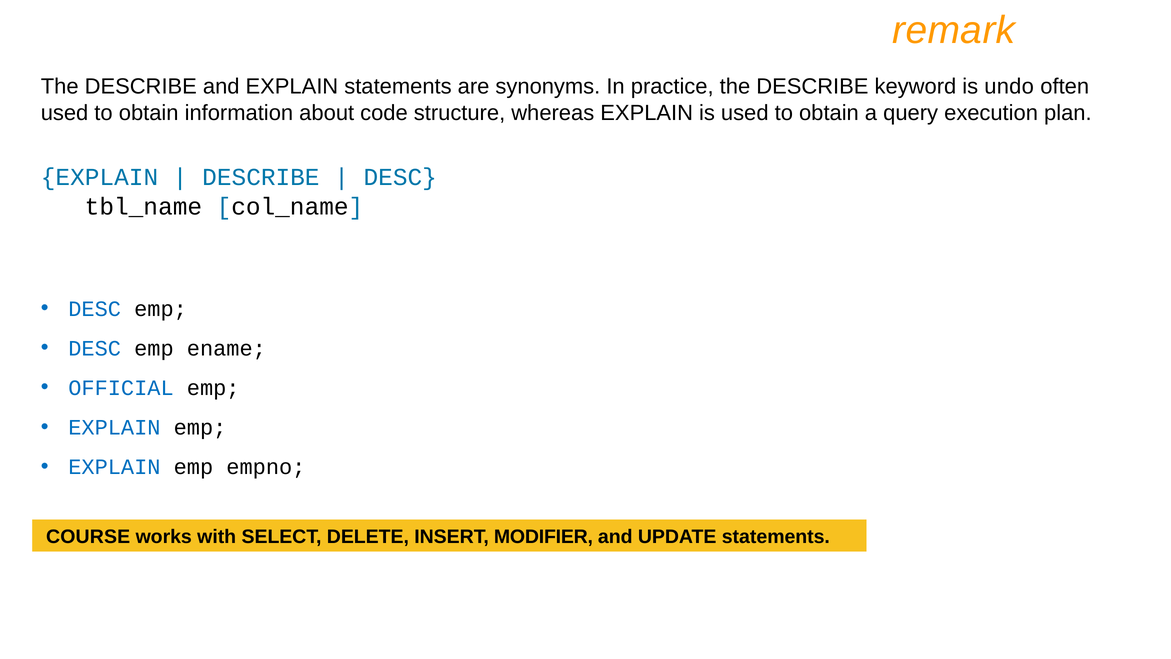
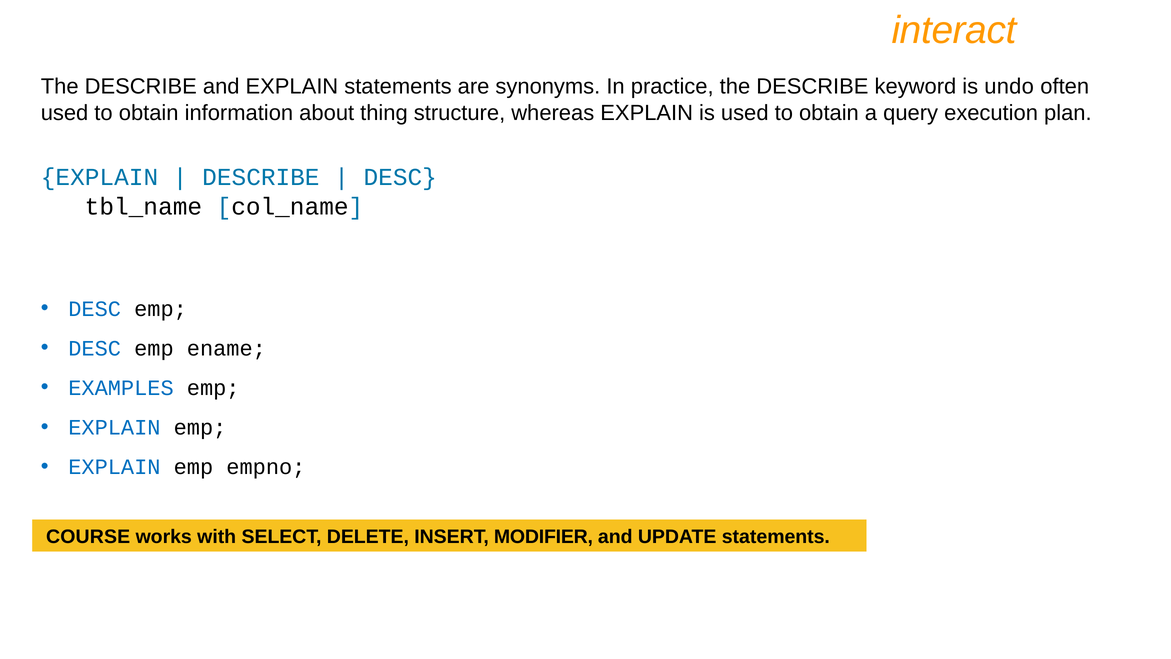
remark: remark -> interact
code: code -> thing
OFFICIAL: OFFICIAL -> EXAMPLES
